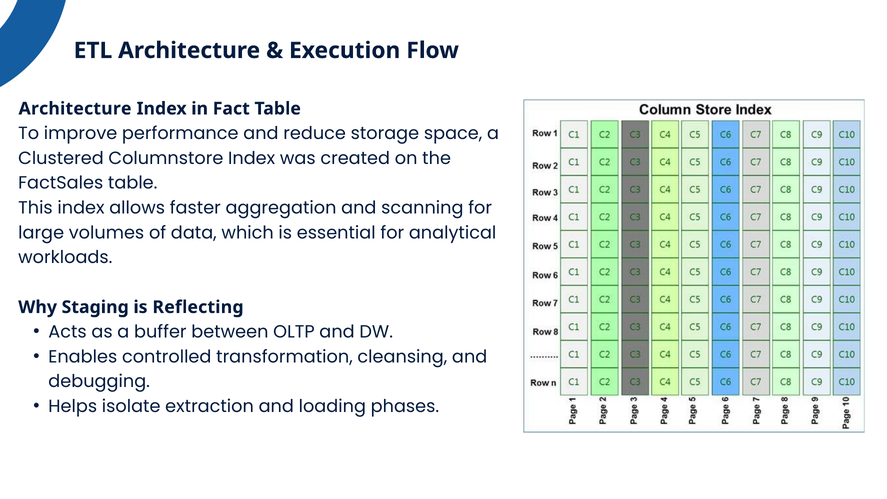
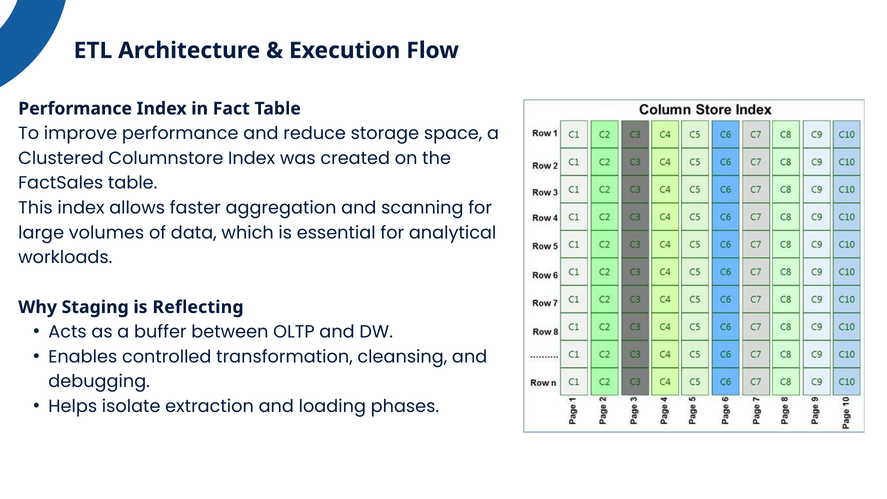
Architecture at (75, 109): Architecture -> Performance
